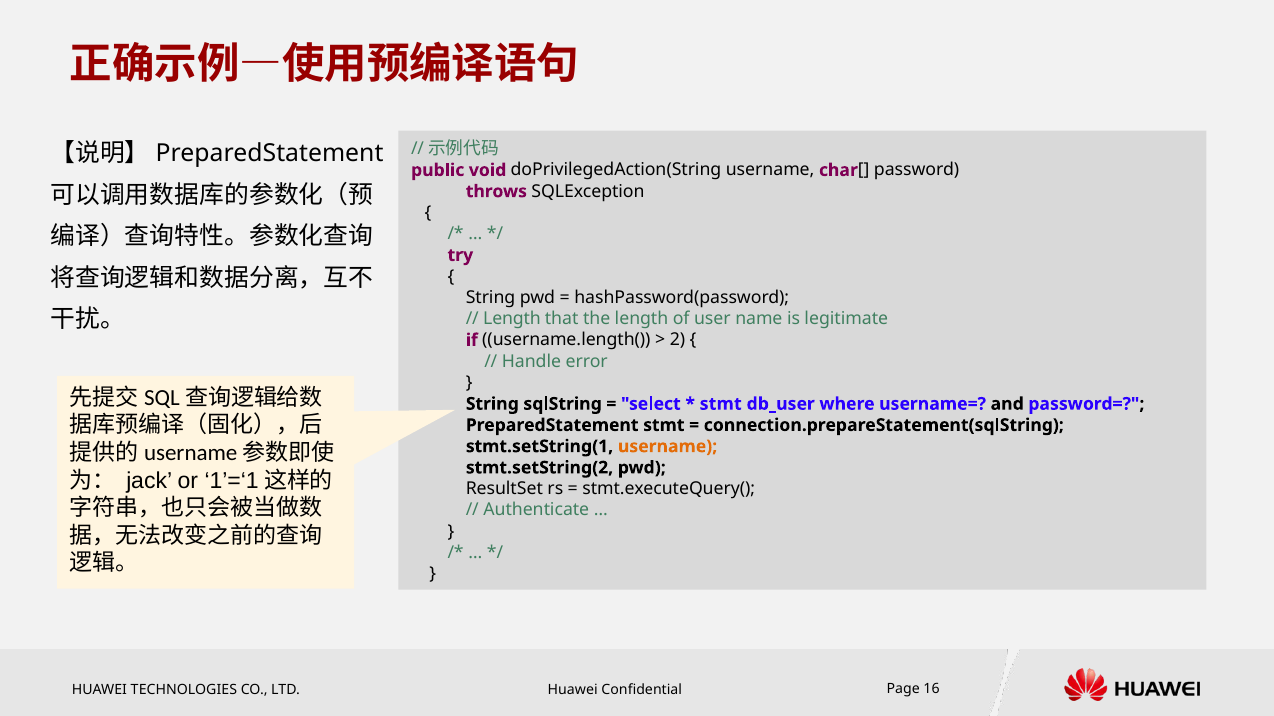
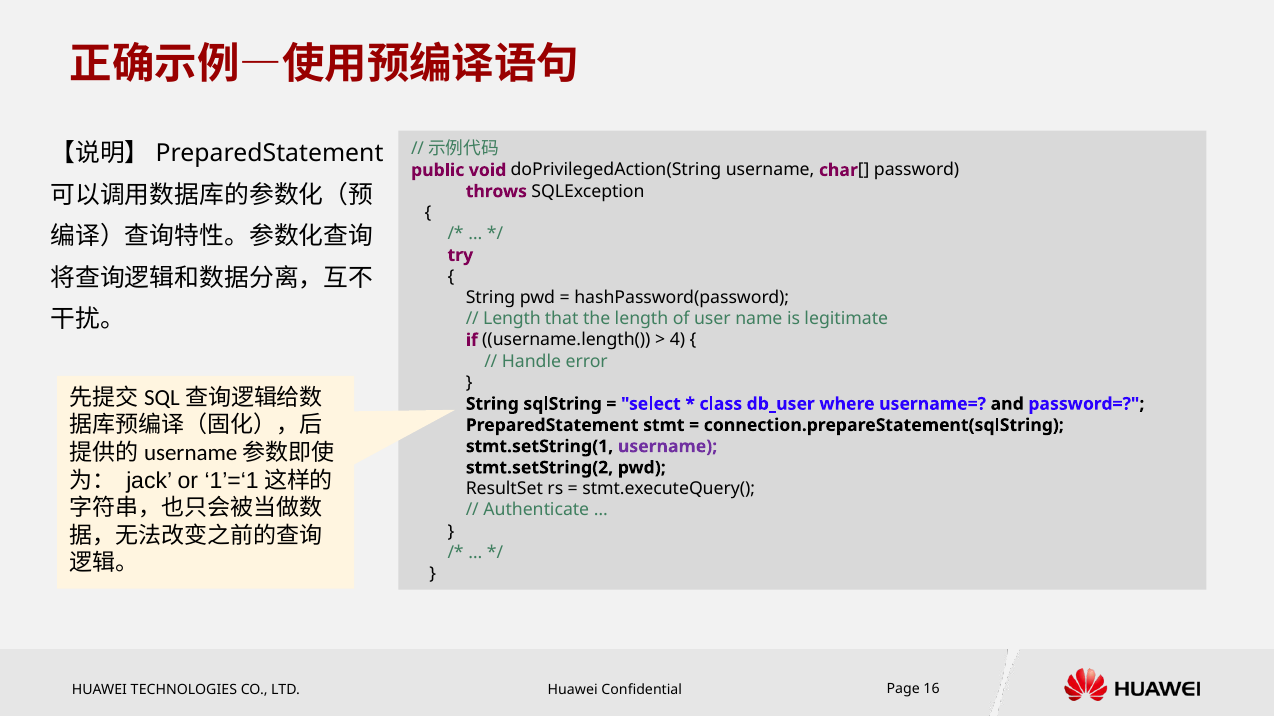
2: 2 -> 4
stmt at (721, 404): stmt -> class
username at (668, 447) colour: orange -> purple
